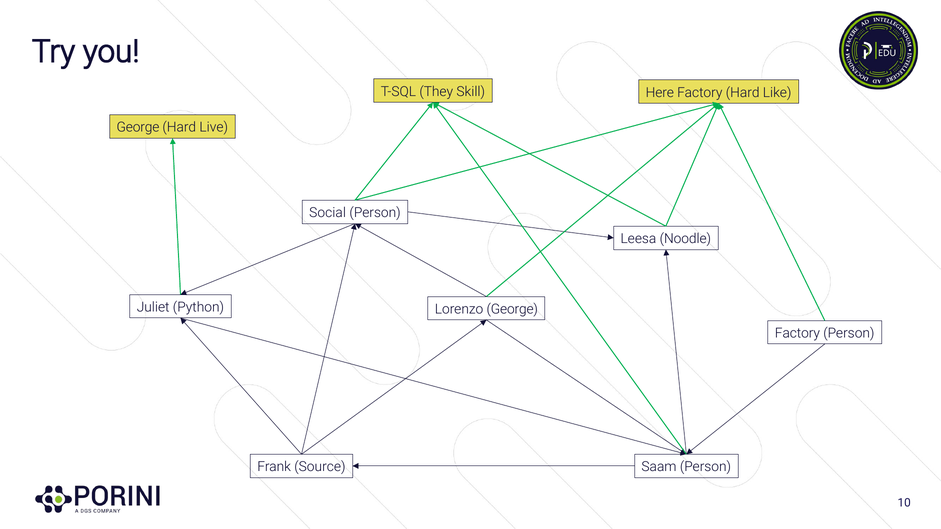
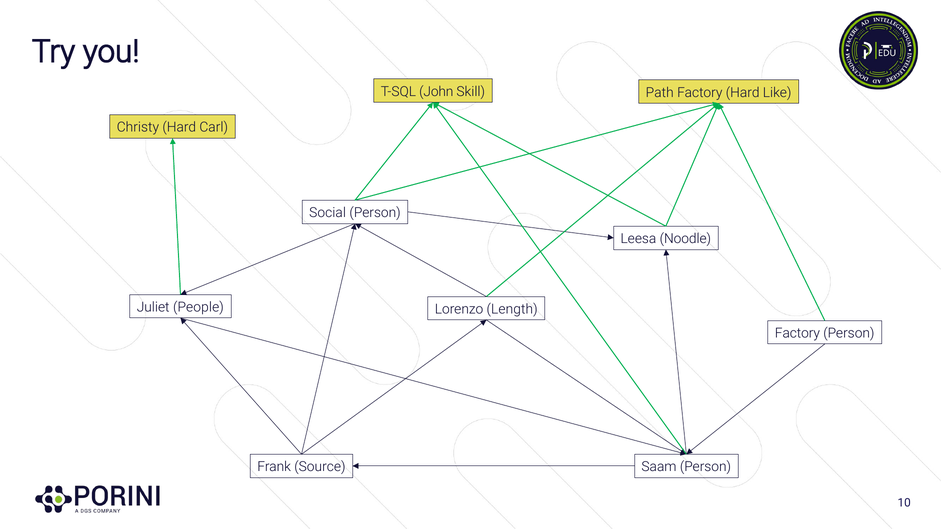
They: They -> John
Here: Here -> Path
George at (138, 128): George -> Christy
Live: Live -> Carl
Python: Python -> People
Lorenzo George: George -> Length
